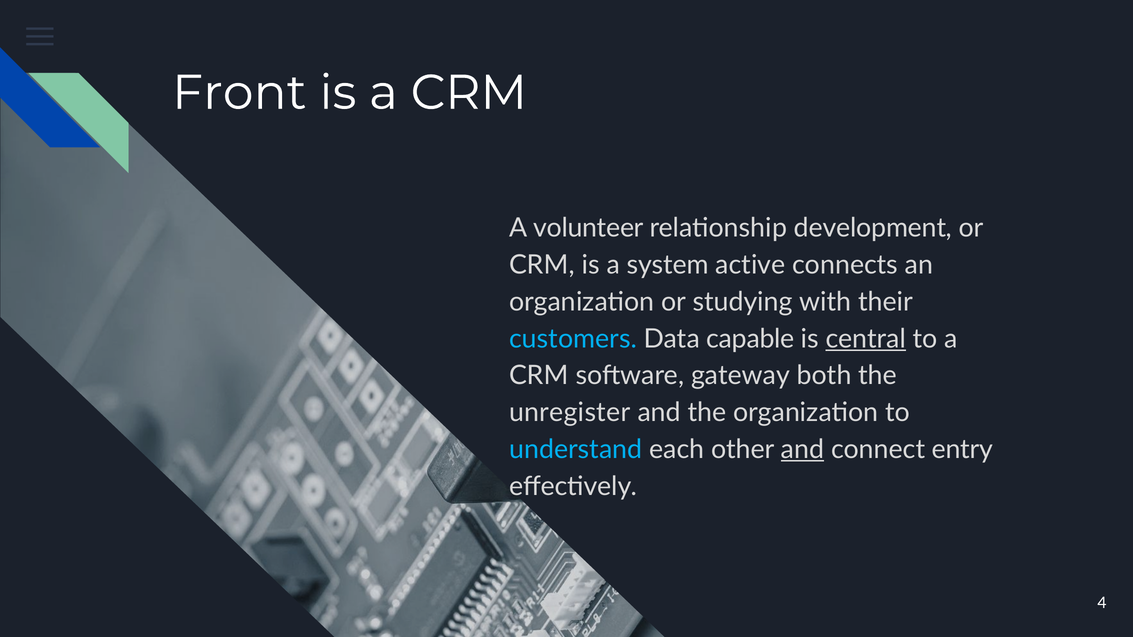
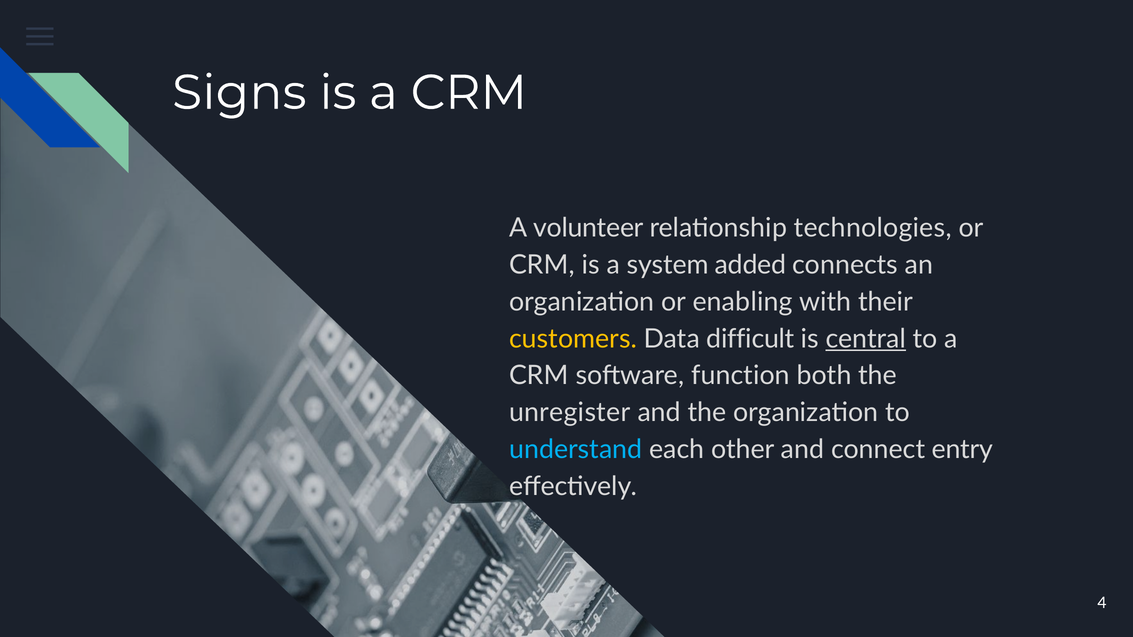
Front: Front -> Signs
development: development -> technologies
active: active -> added
studying: studying -> enabling
customers colour: light blue -> yellow
capable: capable -> difficult
gateway: gateway -> function
and at (803, 450) underline: present -> none
